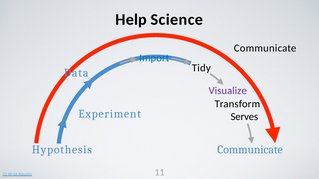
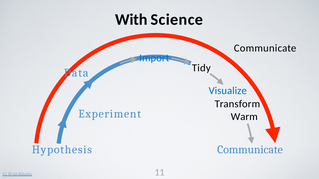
Help: Help -> With
Visualize colour: purple -> blue
Serves: Serves -> Warm
